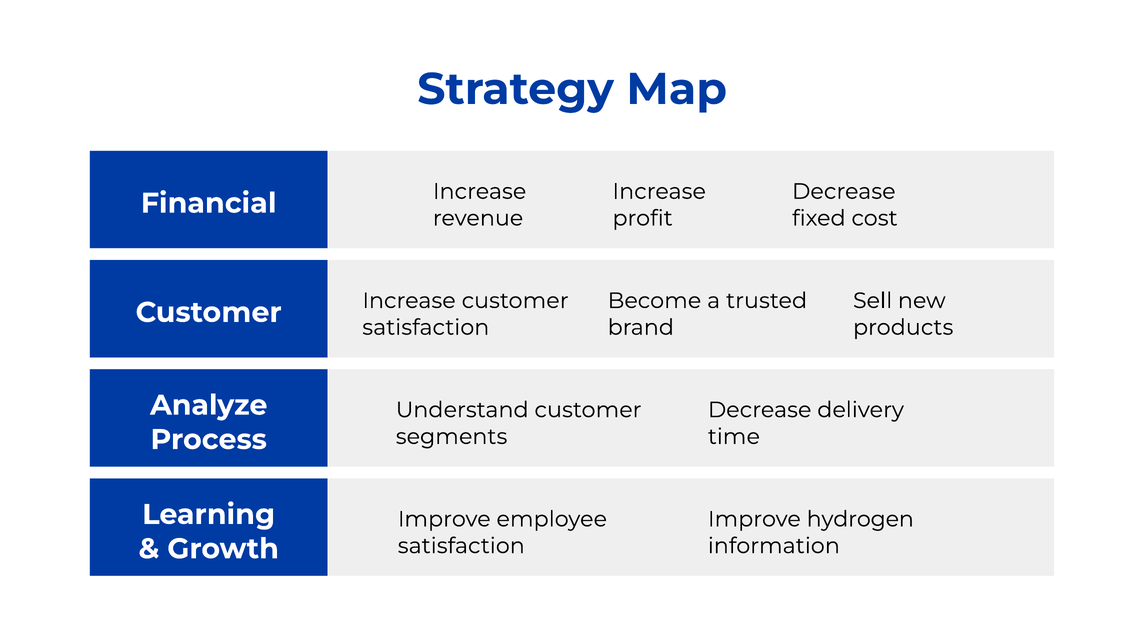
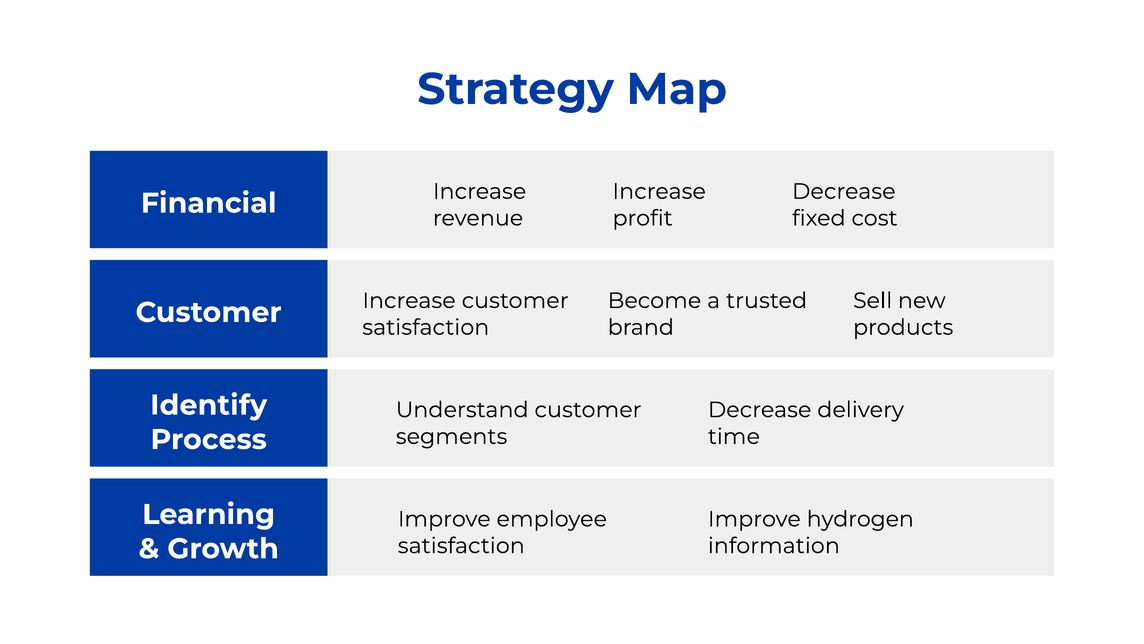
Analyze: Analyze -> Identify
